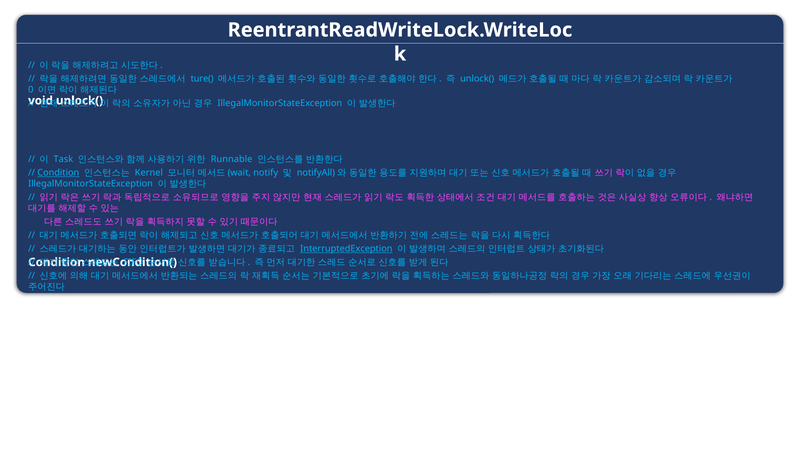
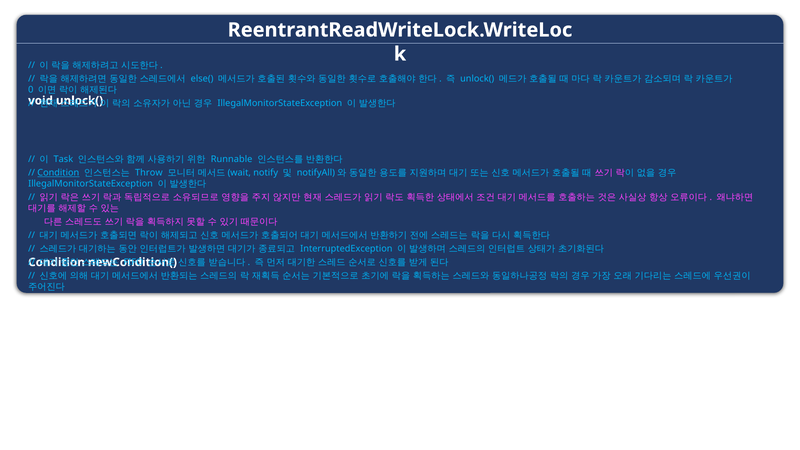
ture(: ture( -> else(
Kernel: Kernel -> Throw
InterruptedException underline: present -> none
